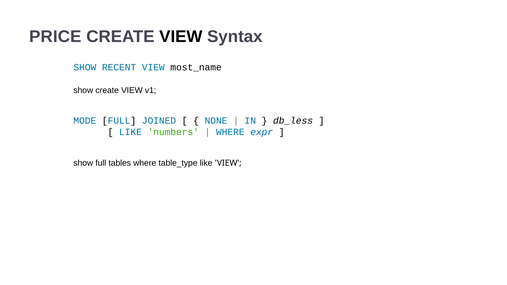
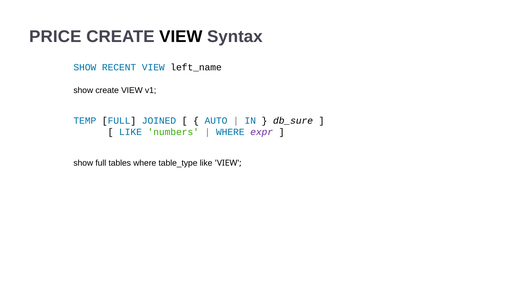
most_name: most_name -> left_name
MODE: MODE -> TEMP
NONE: NONE -> AUTO
db_less: db_less -> db_sure
expr colour: blue -> purple
